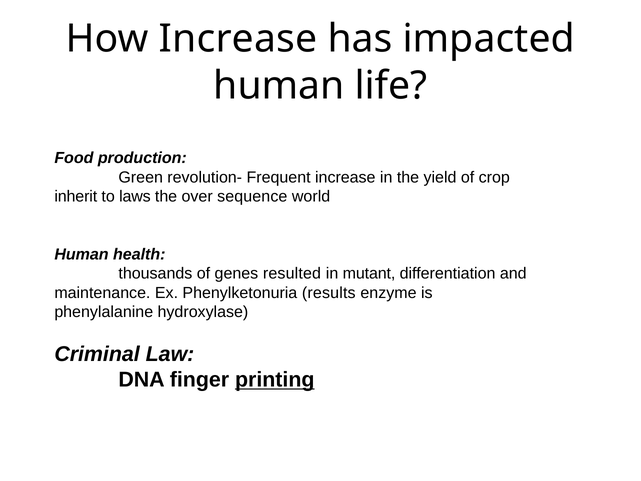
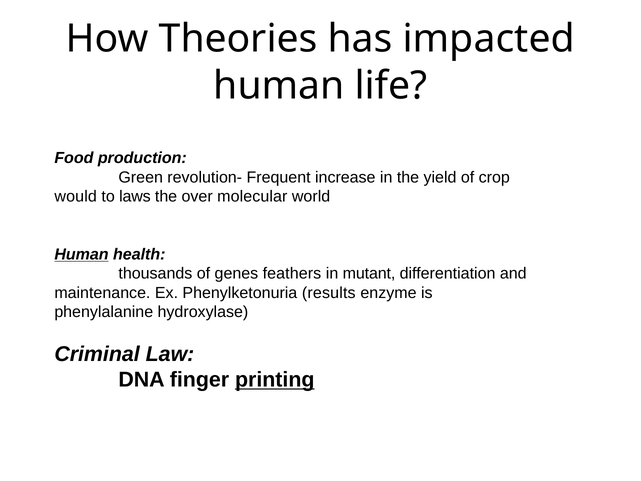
How Increase: Increase -> Theories
inherit: inherit -> would
sequence: sequence -> molecular
Human at (81, 254) underline: none -> present
resulted: resulted -> feathers
